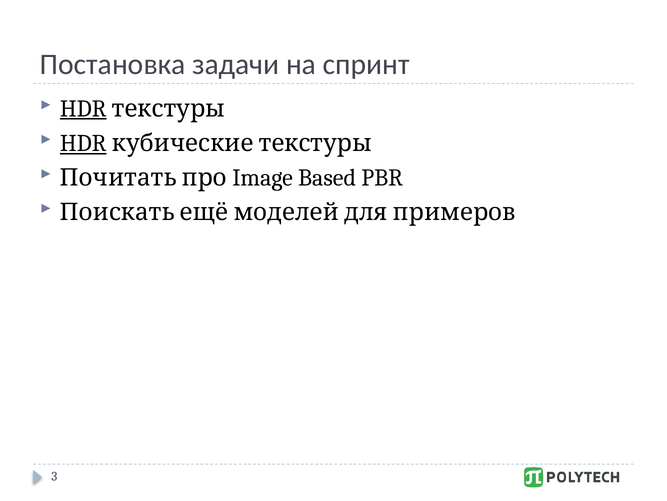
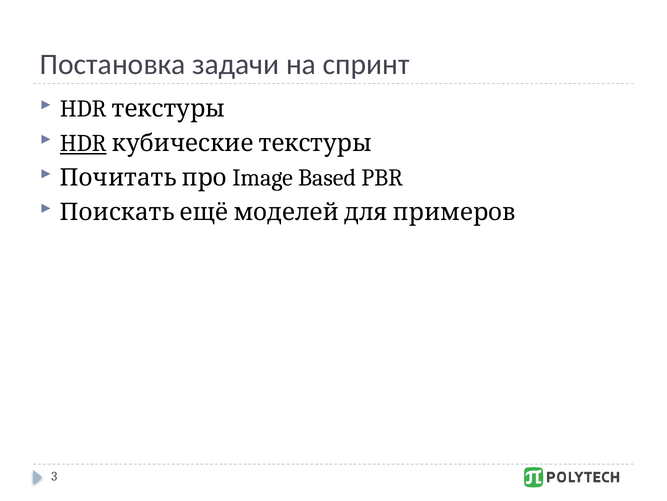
HDR at (83, 108) underline: present -> none
